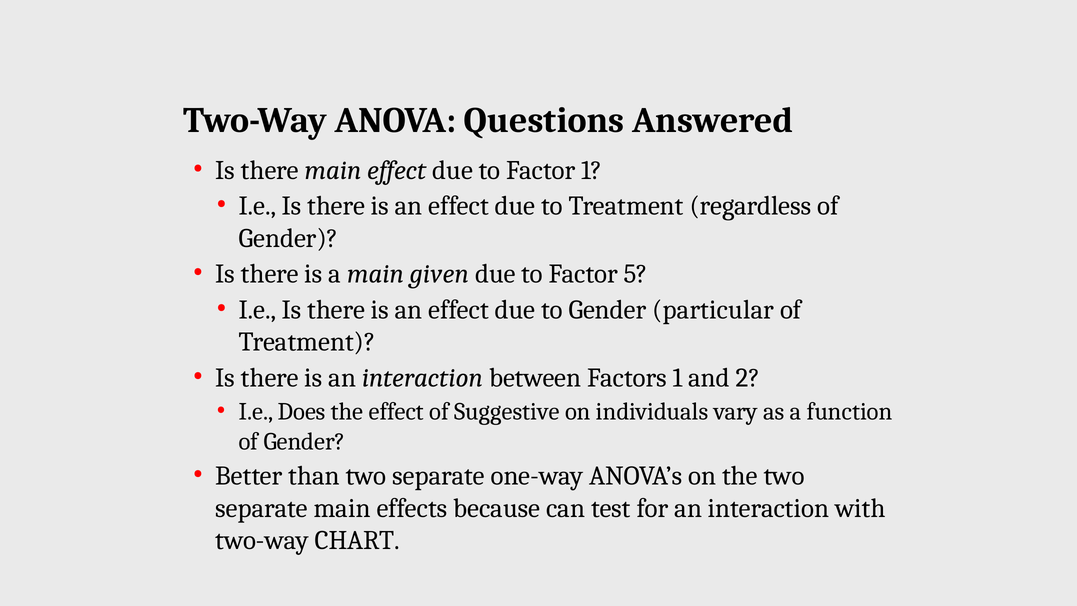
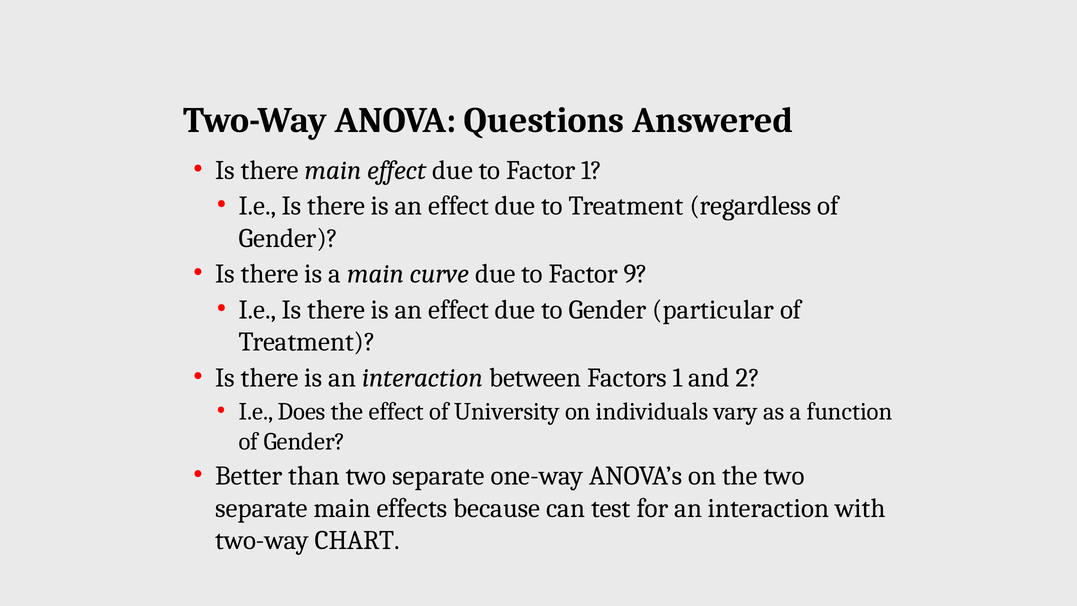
given: given -> curve
5: 5 -> 9
Suggestive: Suggestive -> University
